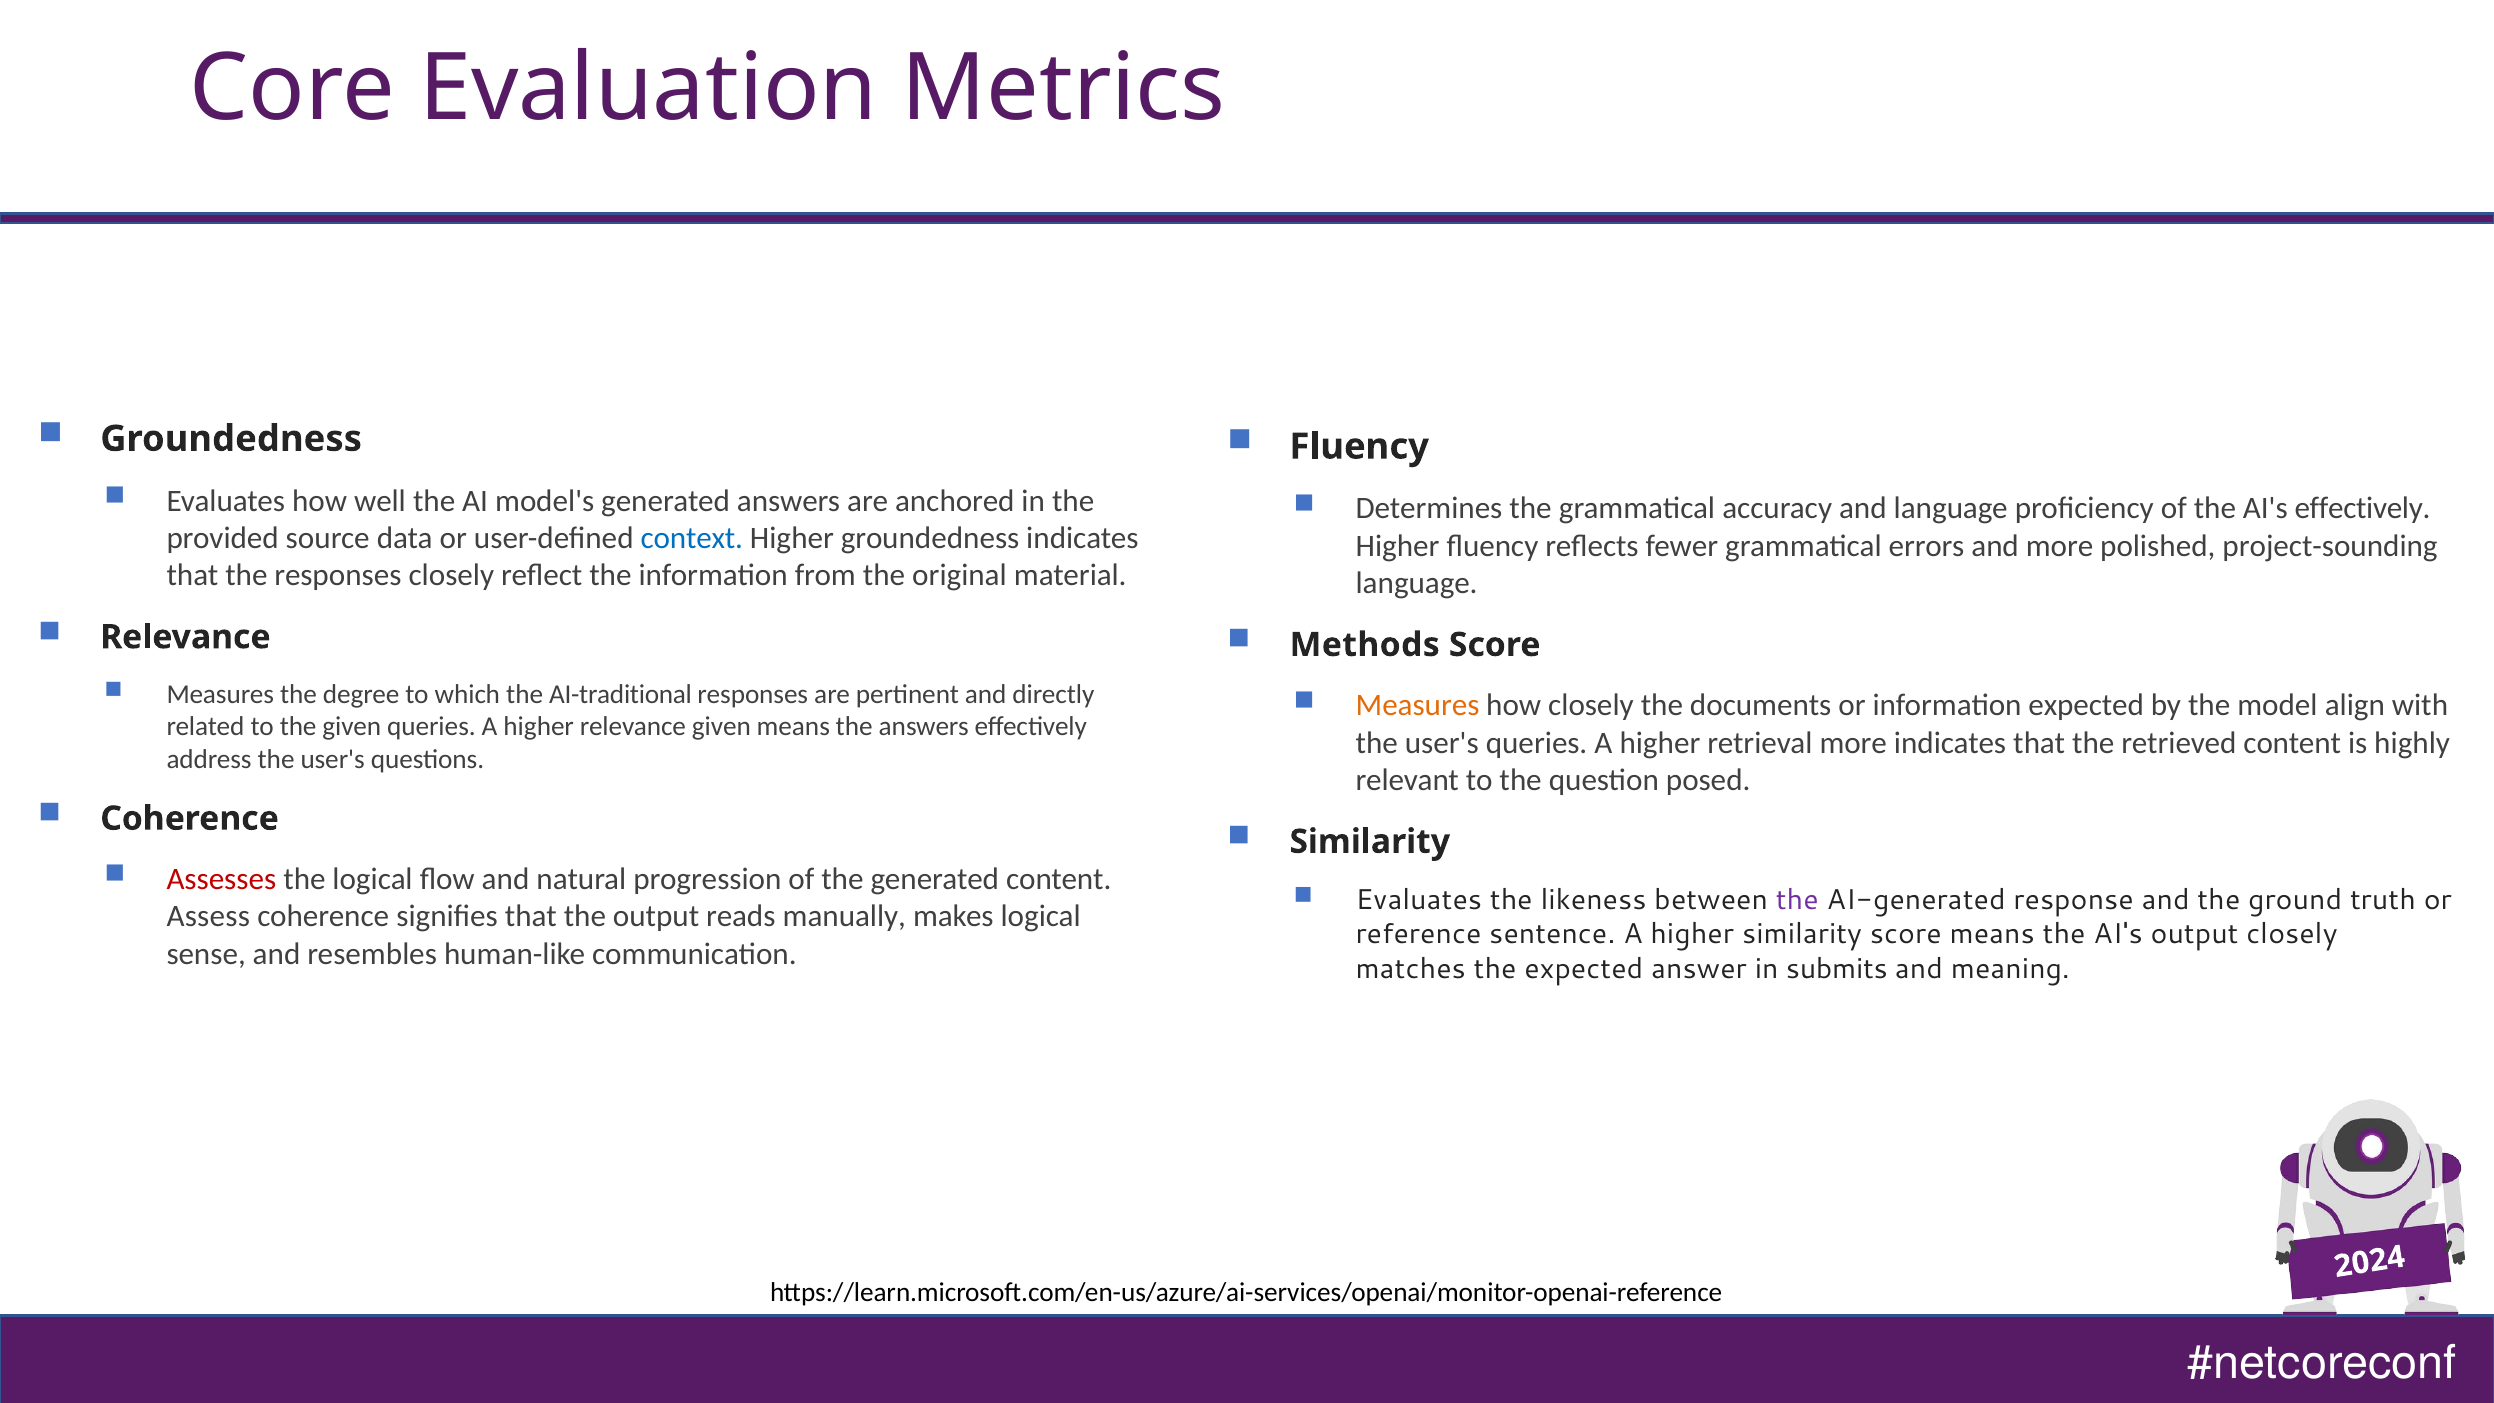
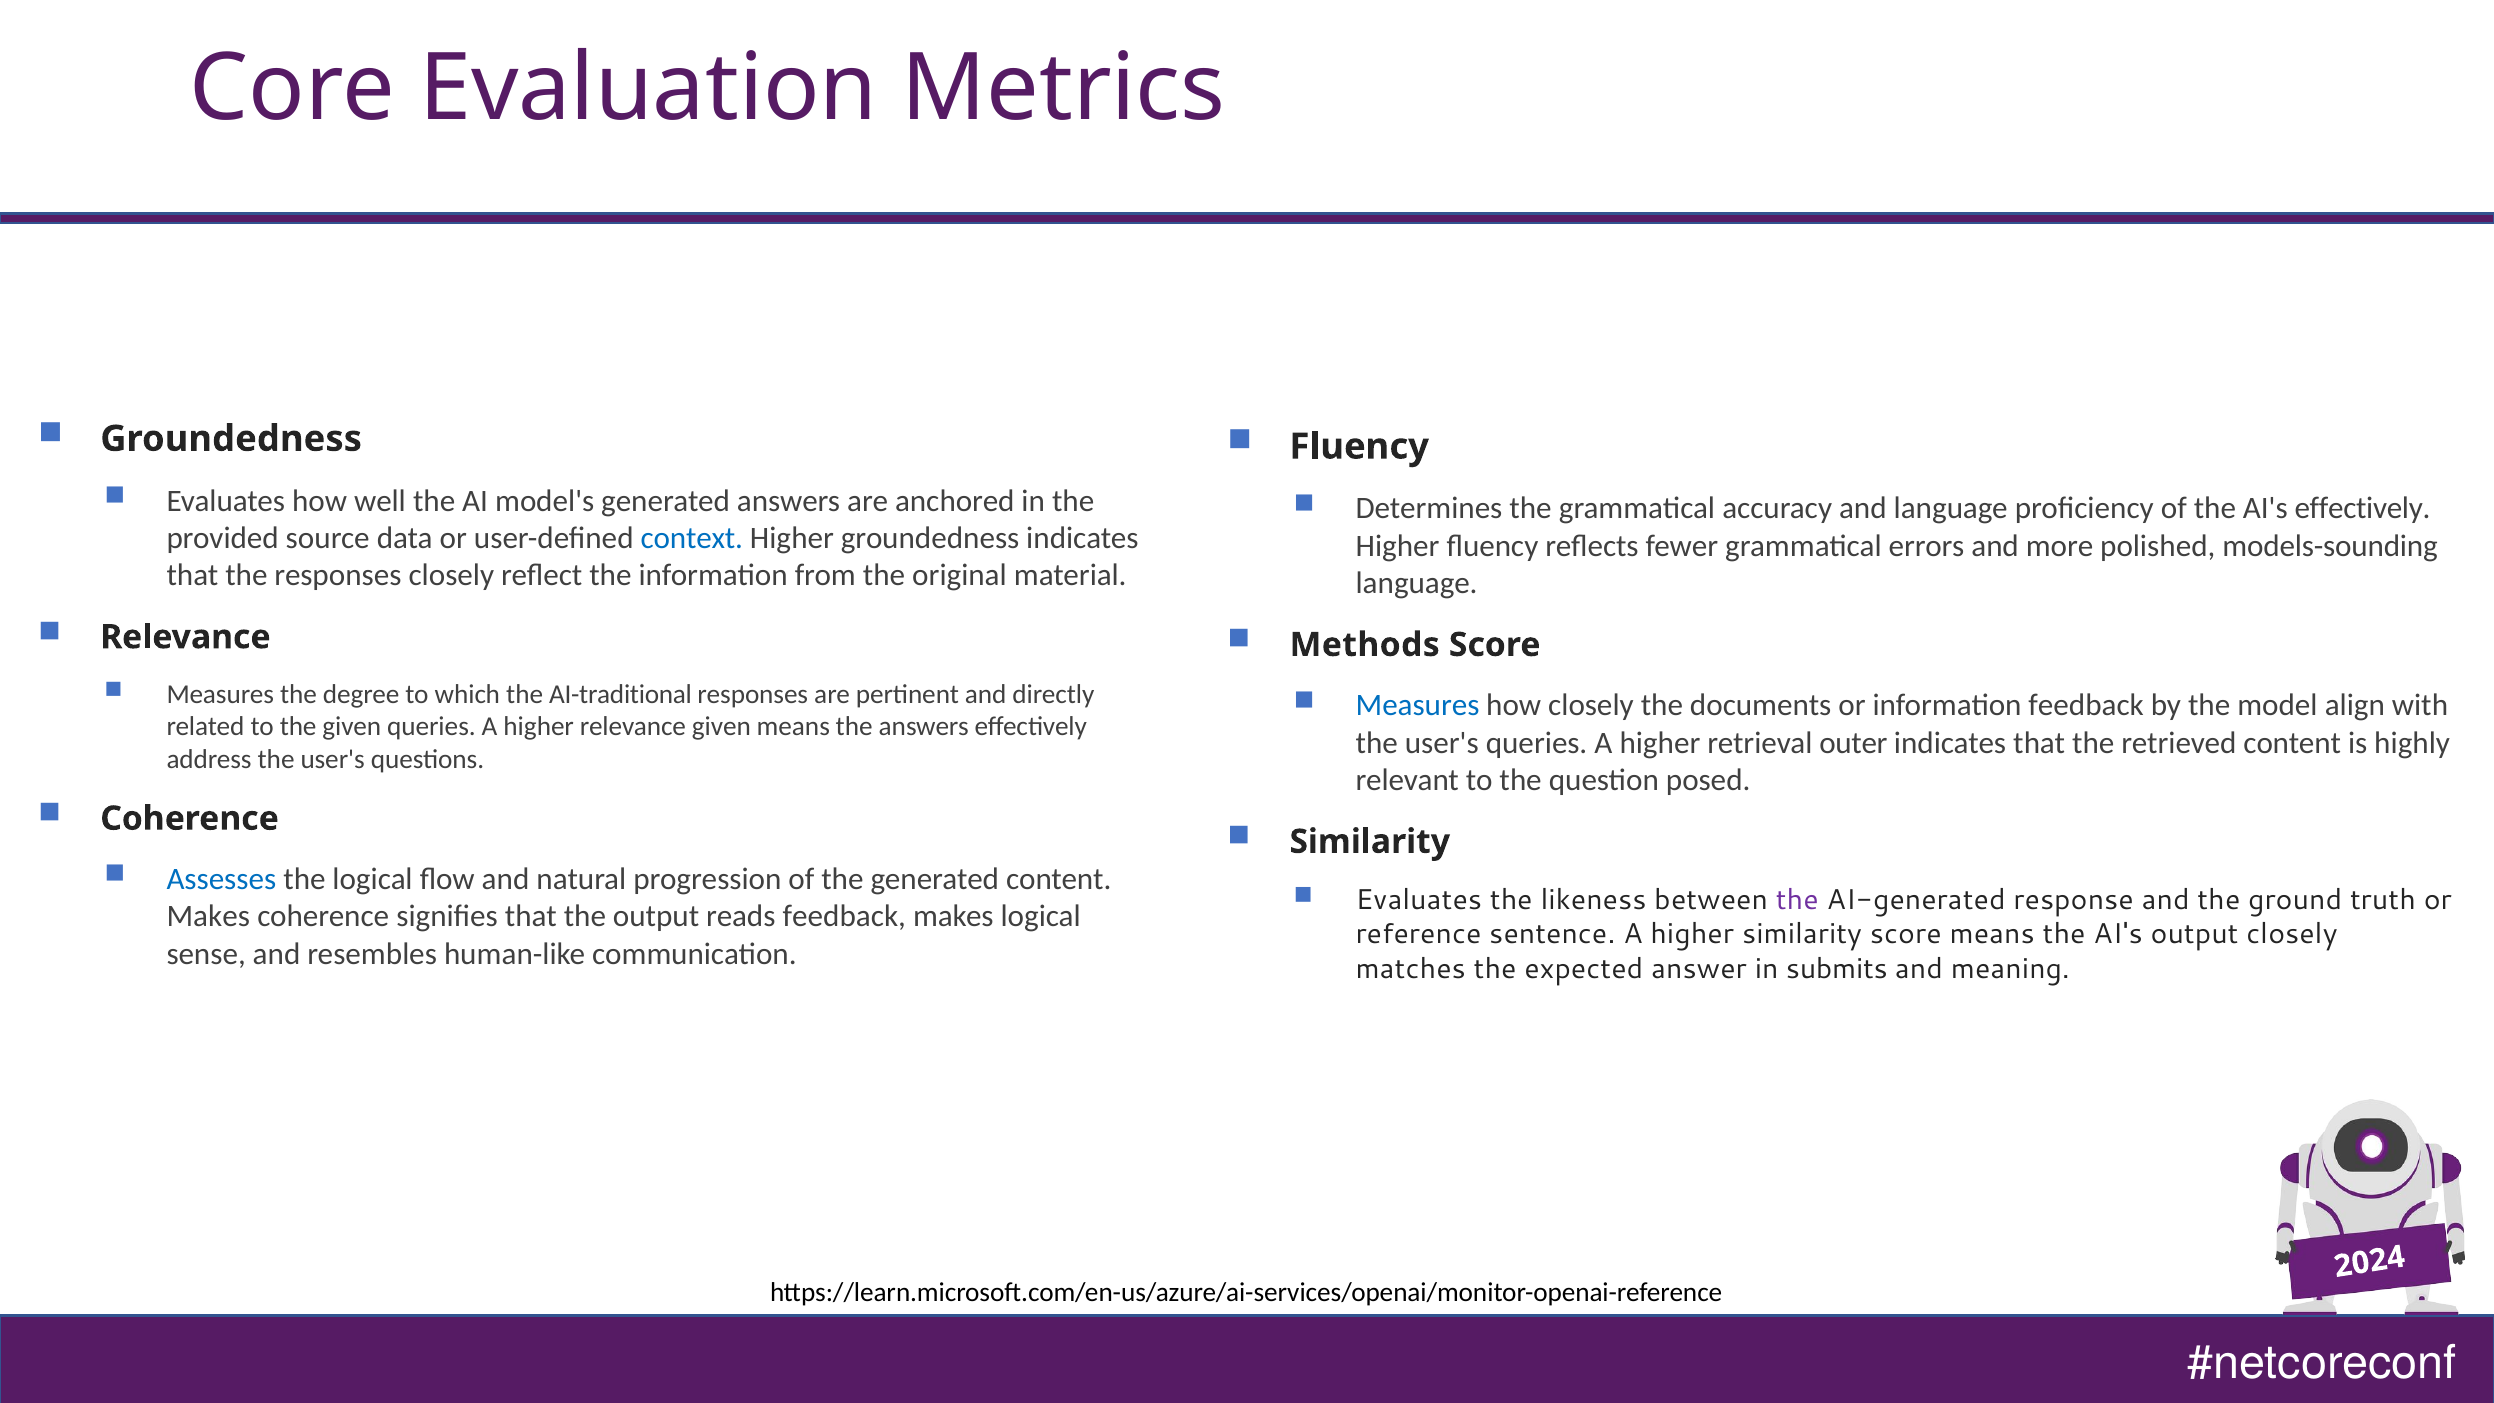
project-sounding: project-sounding -> models-sounding
Measures at (1418, 705) colour: orange -> blue
information expected: expected -> feedback
retrieval more: more -> outer
Assesses colour: red -> blue
Assess at (208, 916): Assess -> Makes
reads manually: manually -> feedback
